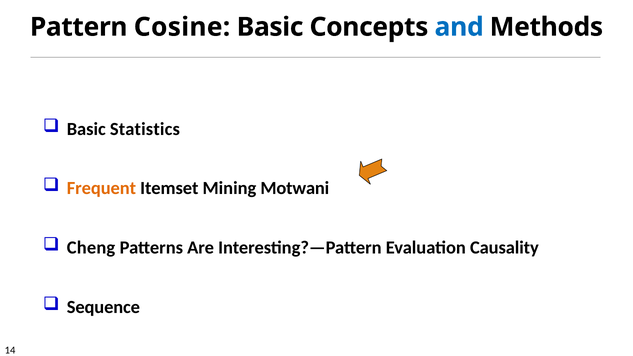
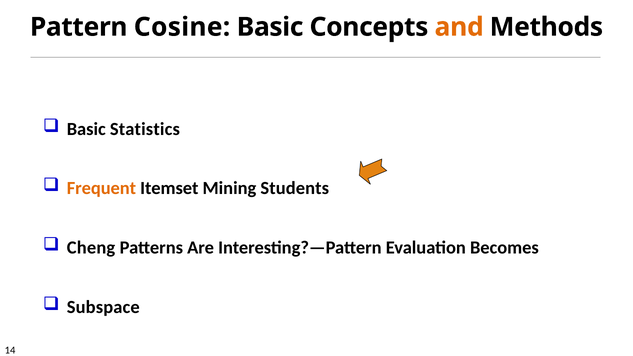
and colour: blue -> orange
Motwani: Motwani -> Students
Causality: Causality -> Becomes
Sequence: Sequence -> Subspace
